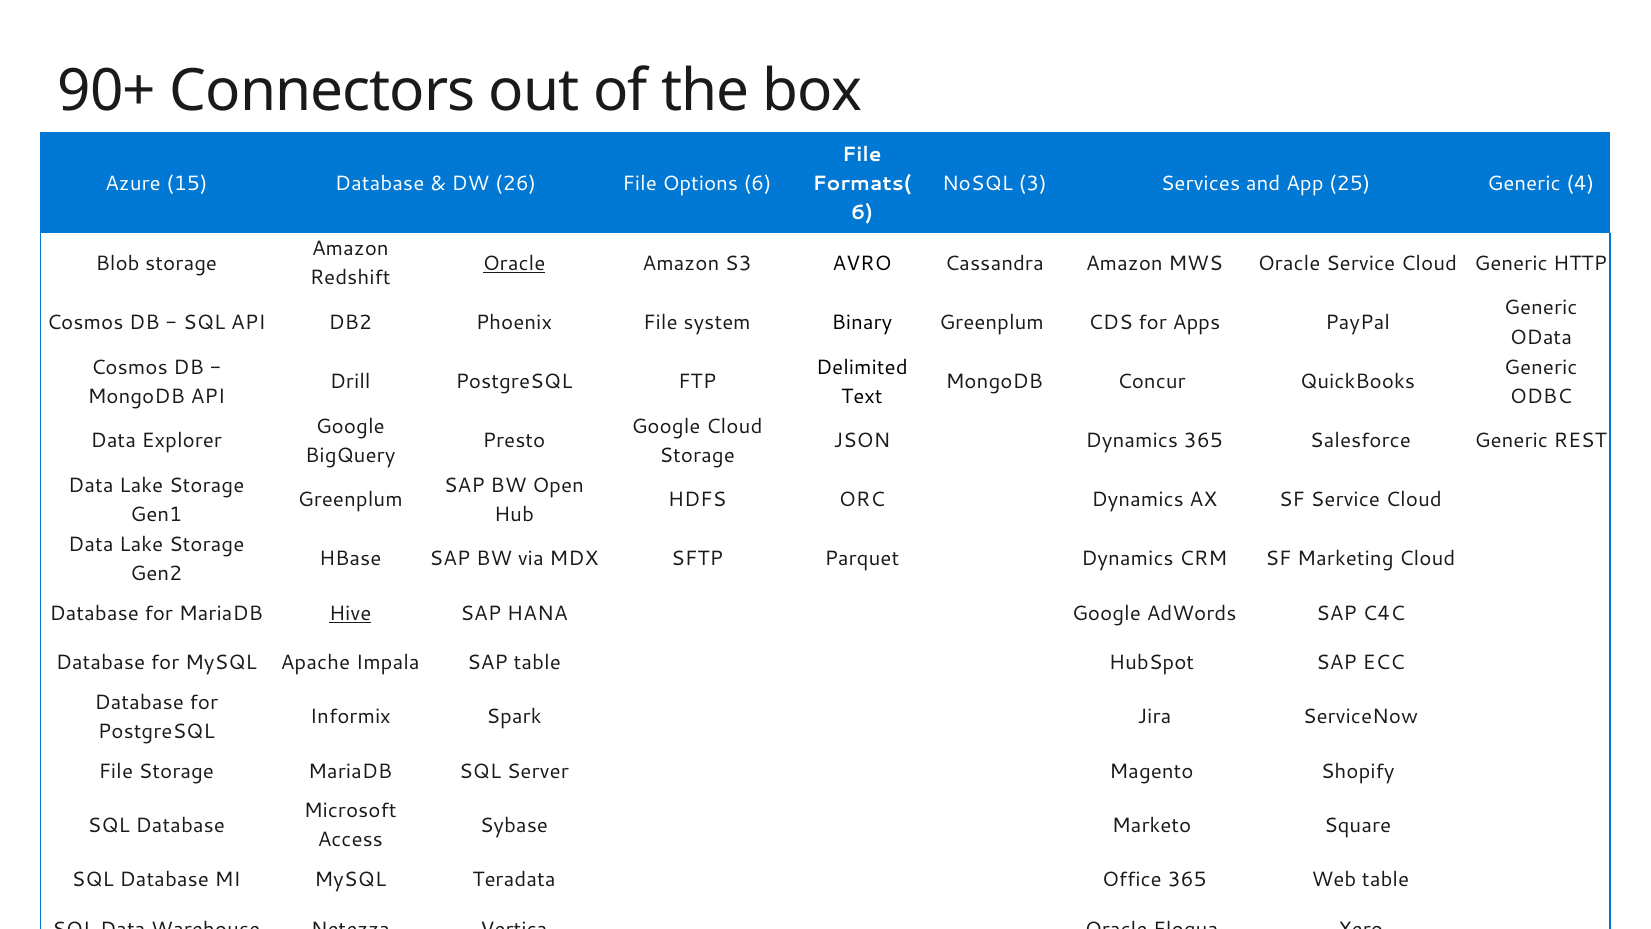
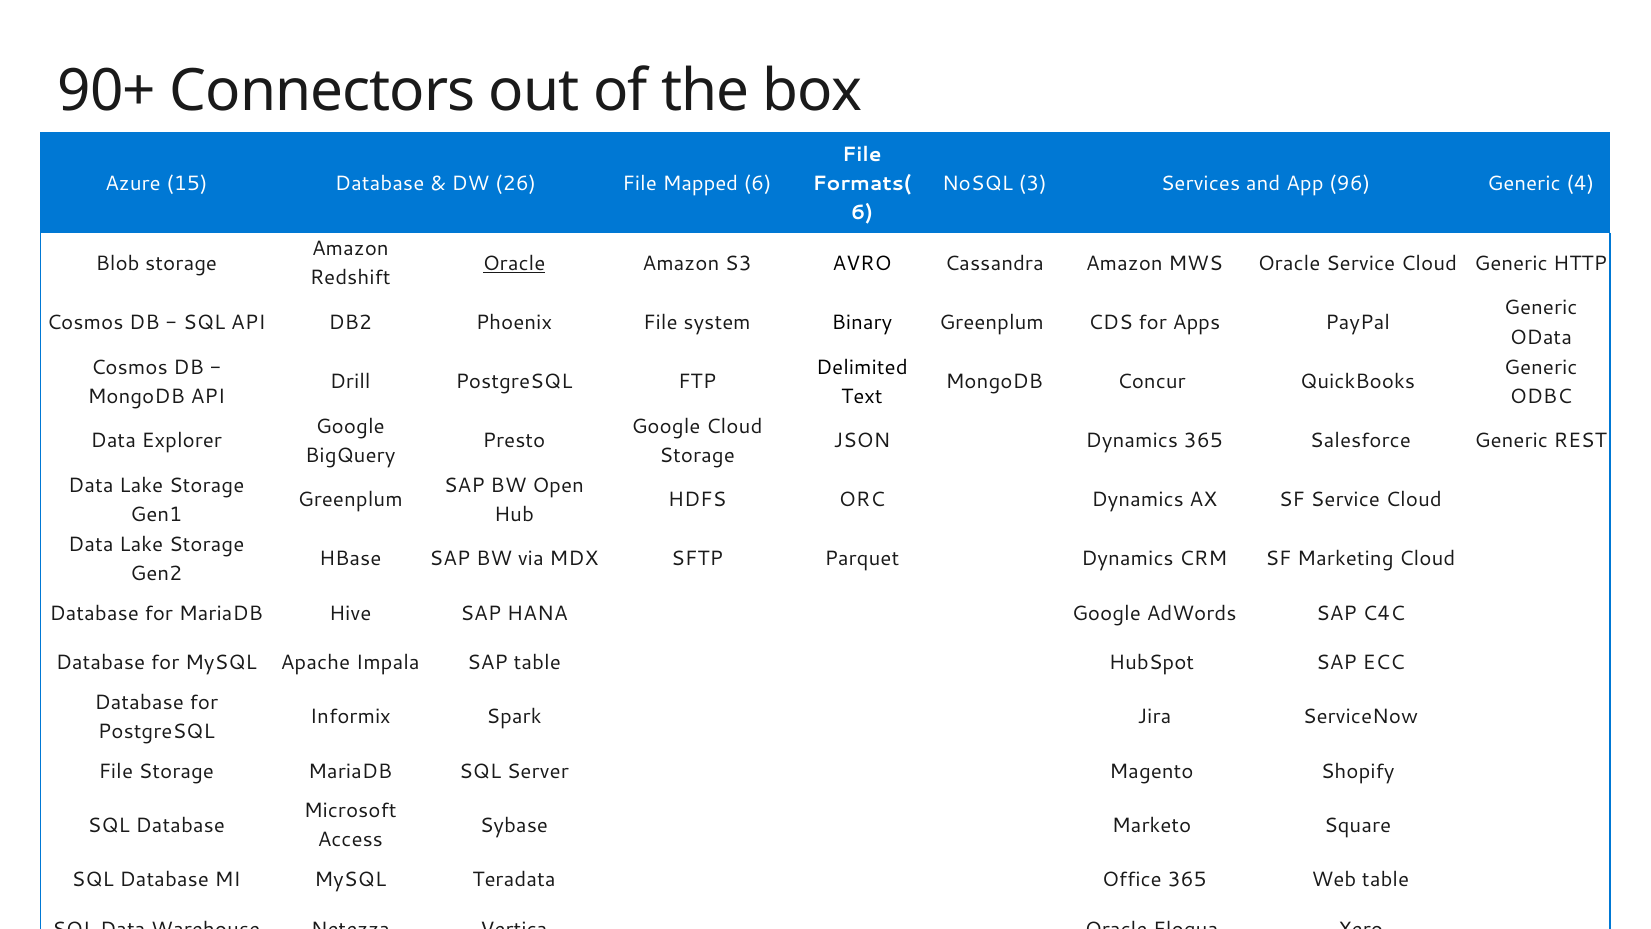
Options: Options -> Mapped
25: 25 -> 96
Hive underline: present -> none
